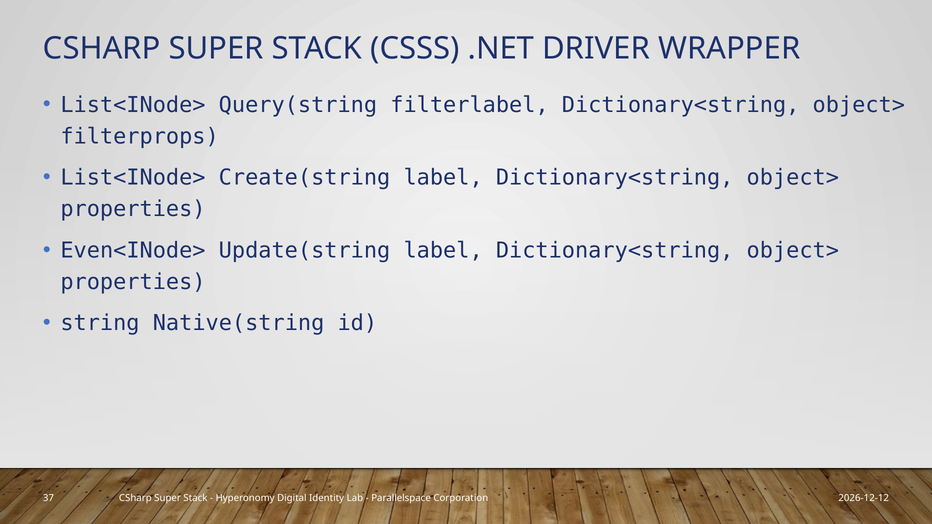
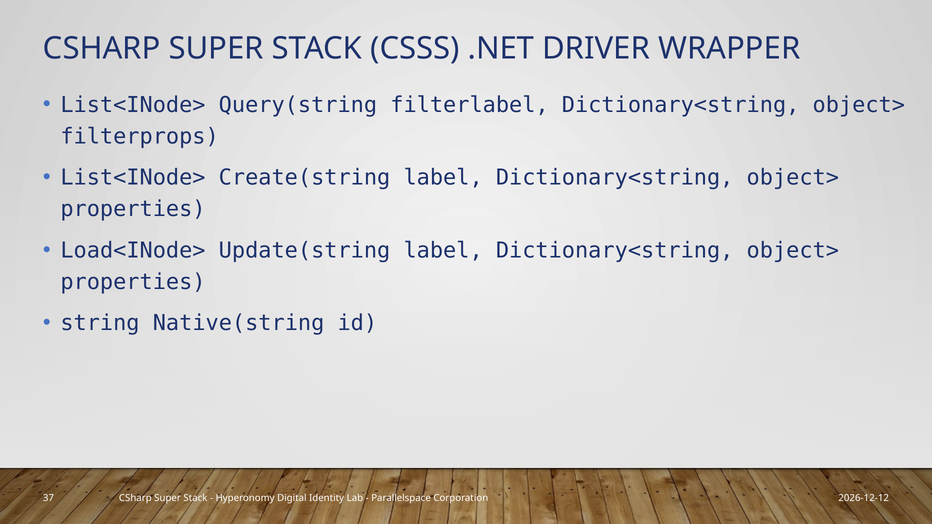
Even<INode>: Even<INode> -> Load<INode>
